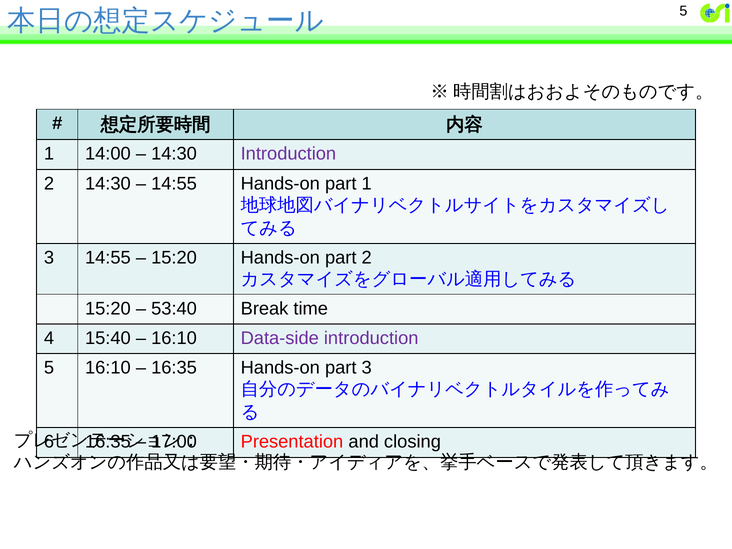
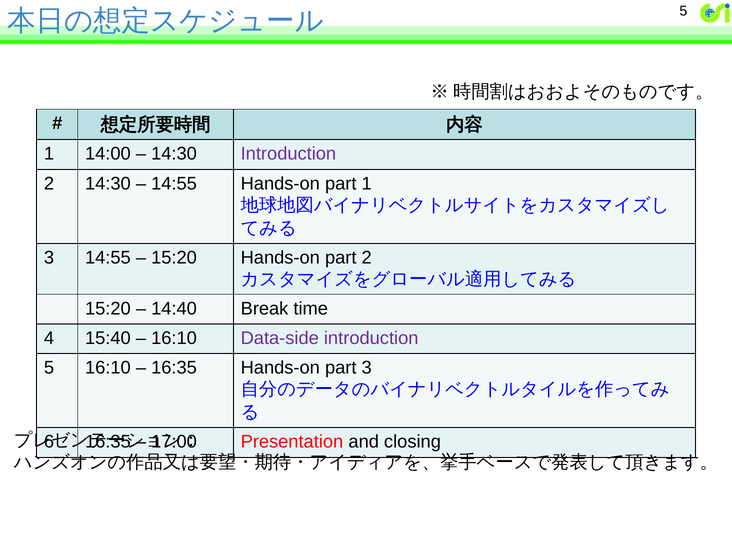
53:40: 53:40 -> 14:40
